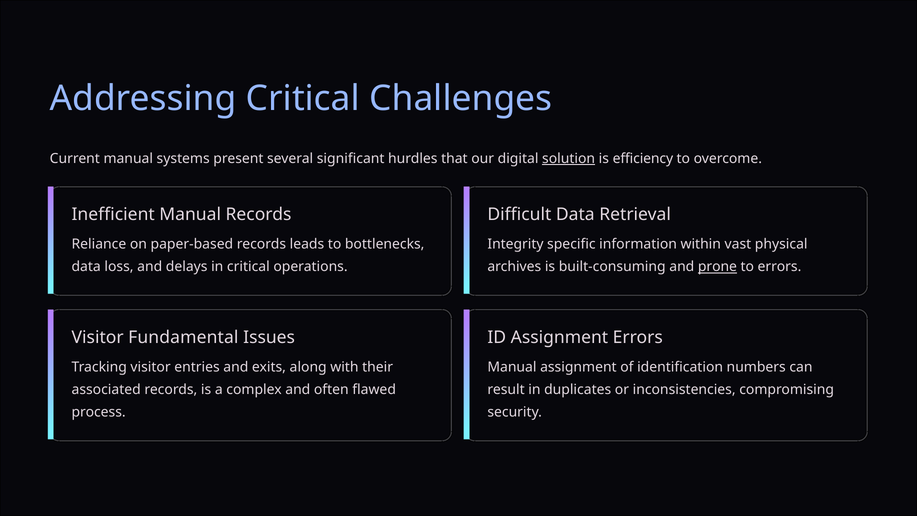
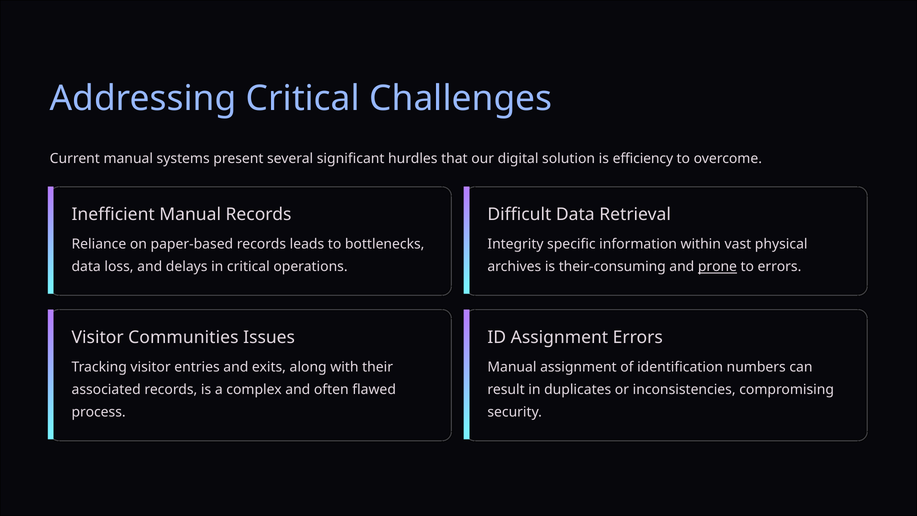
solution underline: present -> none
built-consuming: built-consuming -> their-consuming
Fundamental: Fundamental -> Communities
